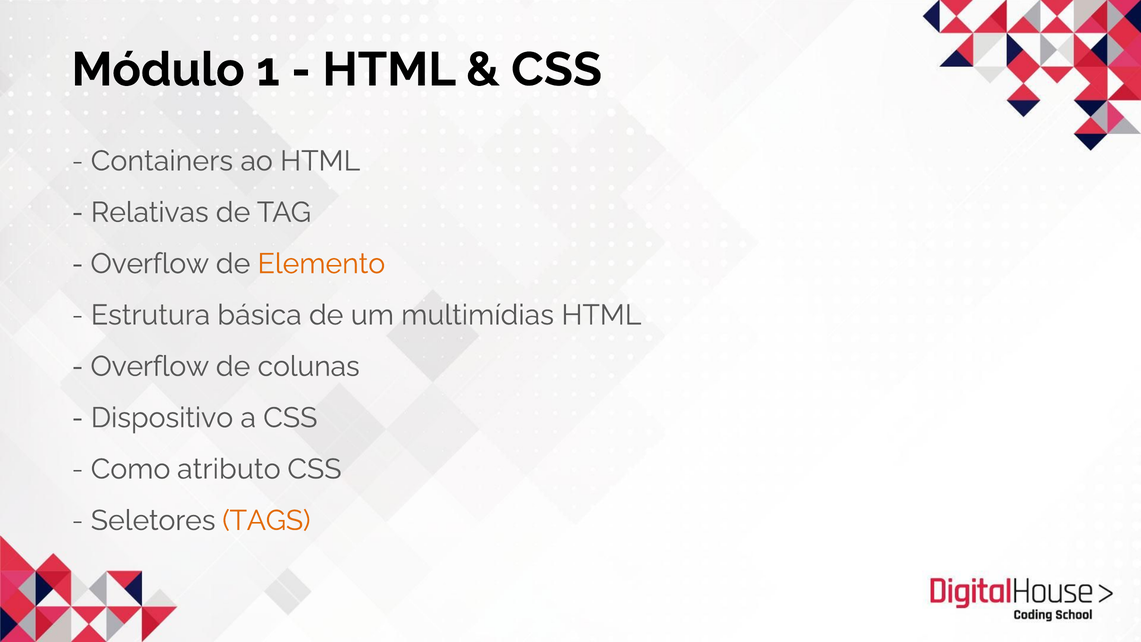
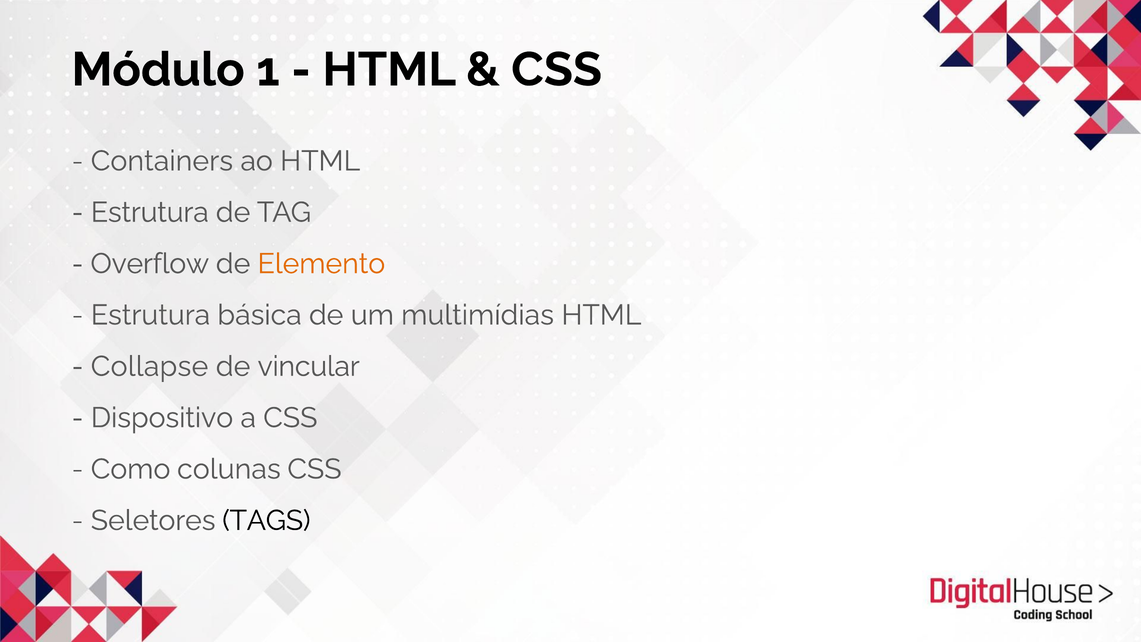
Relativas at (150, 212): Relativas -> Estrutura
Overflow at (150, 366): Overflow -> Collapse
colunas: colunas -> vincular
atributo: atributo -> colunas
TAGS colour: orange -> black
